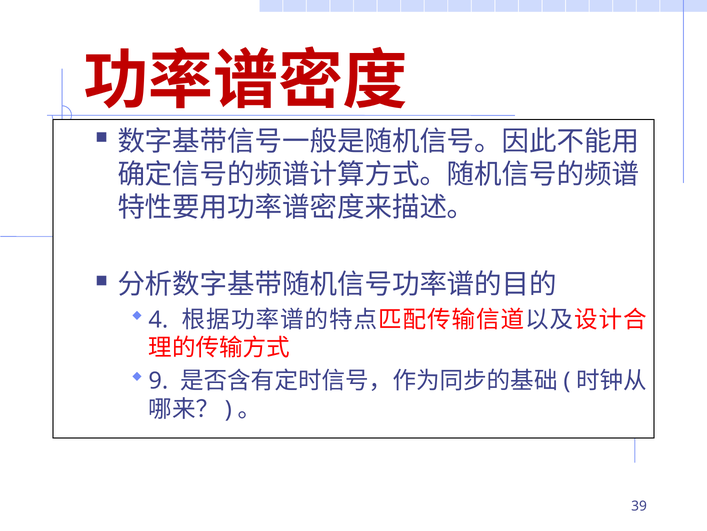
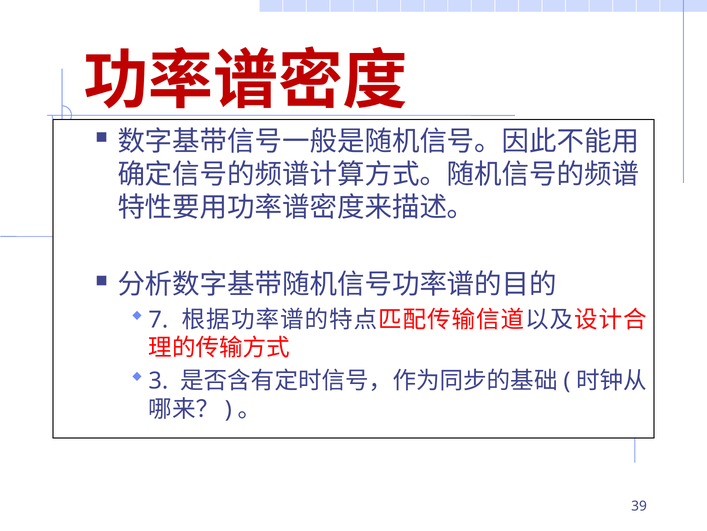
4: 4 -> 7
9: 9 -> 3
